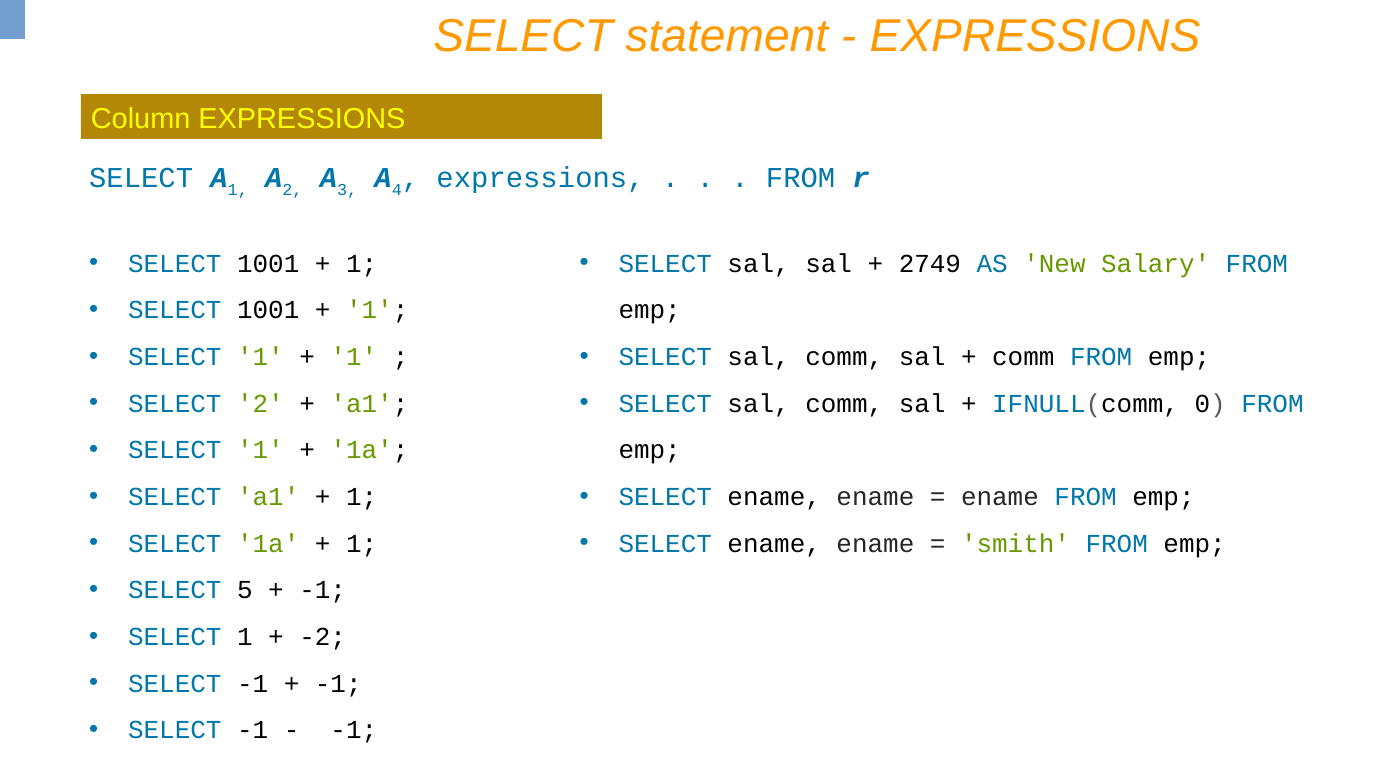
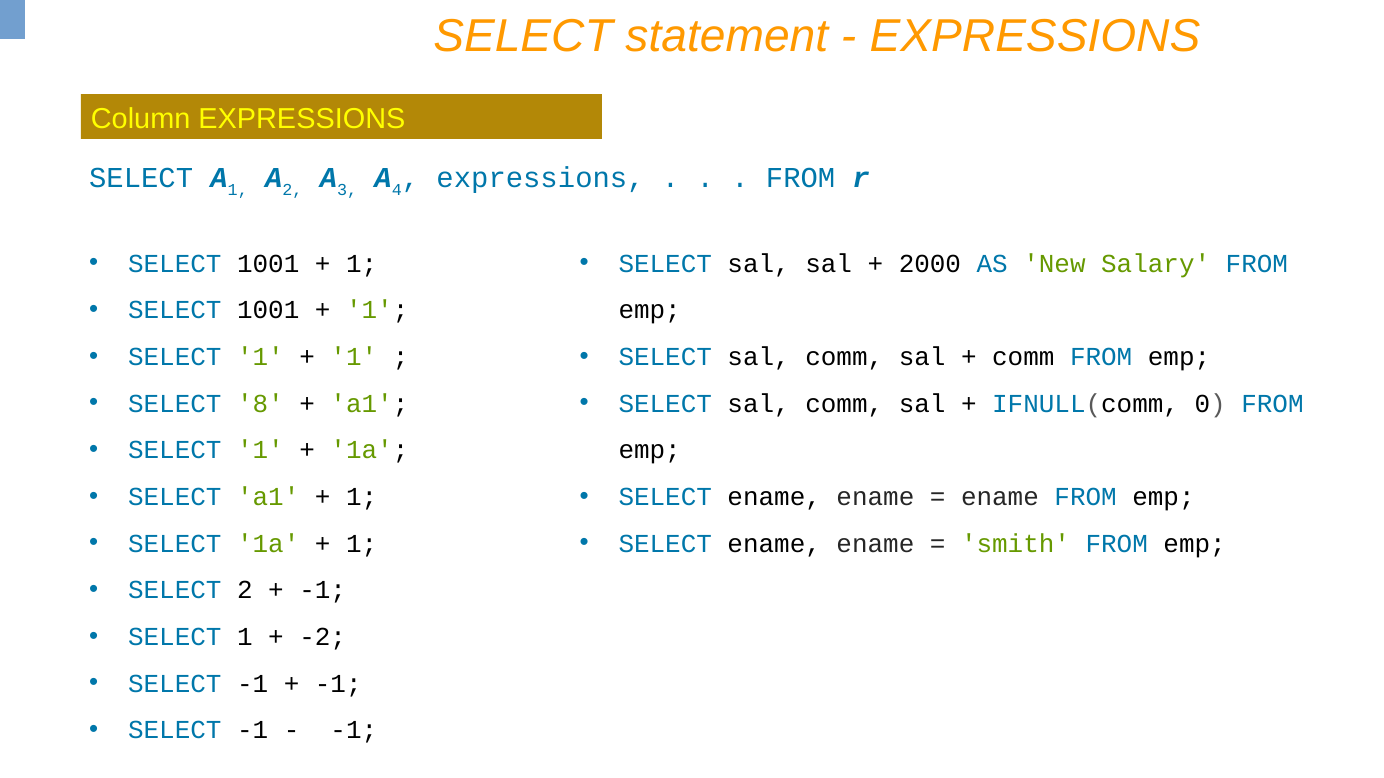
2749: 2749 -> 2000
SELECT 2: 2 -> 8
SELECT 5: 5 -> 2
